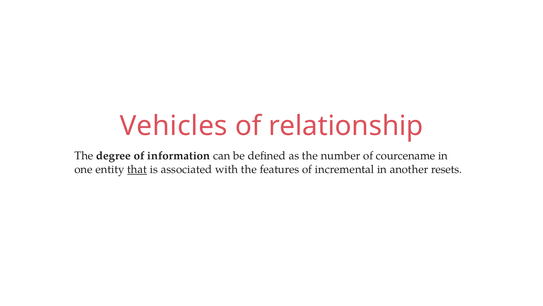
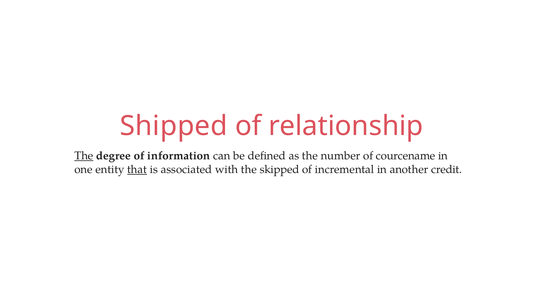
Vehicles: Vehicles -> Shipped
The at (84, 156) underline: none -> present
features: features -> skipped
resets: resets -> credit
